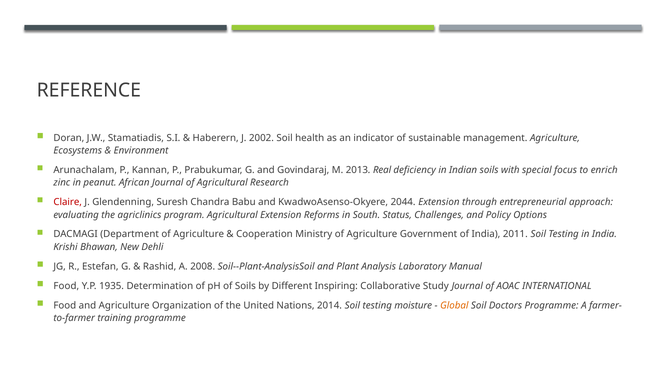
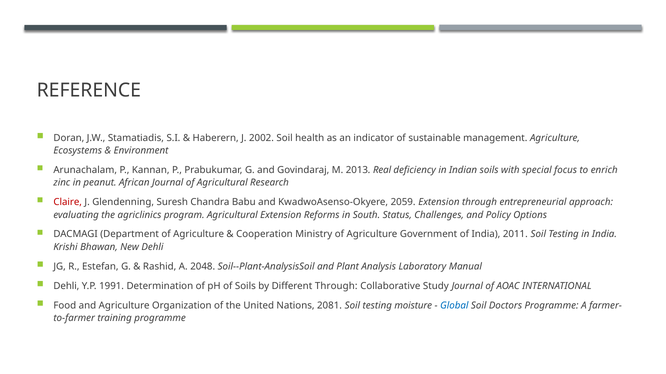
2044: 2044 -> 2059
2008: 2008 -> 2048
Food at (66, 286): Food -> Dehli
1935: 1935 -> 1991
Different Inspiring: Inspiring -> Through
2014: 2014 -> 2081
Global colour: orange -> blue
